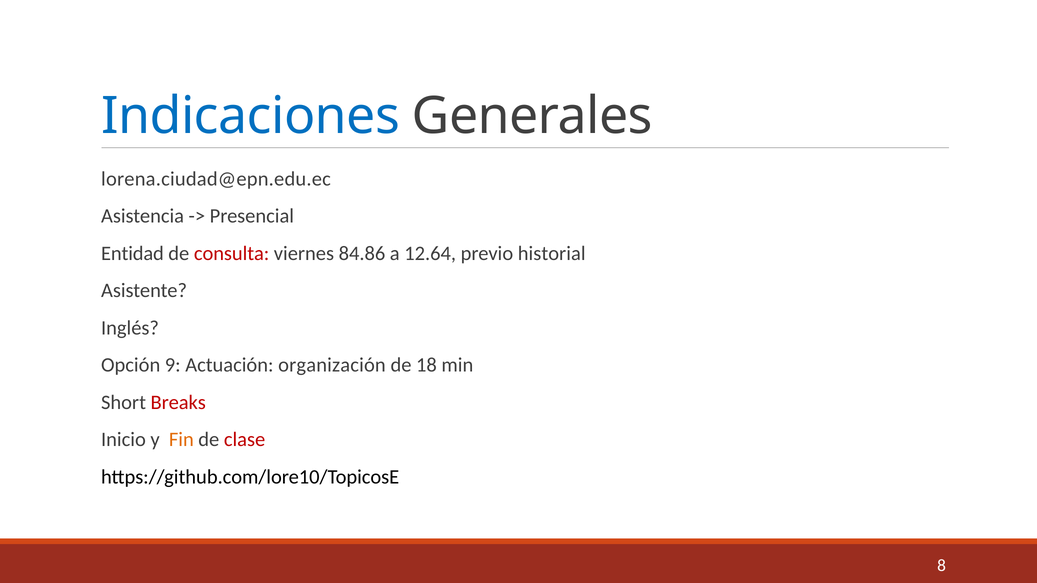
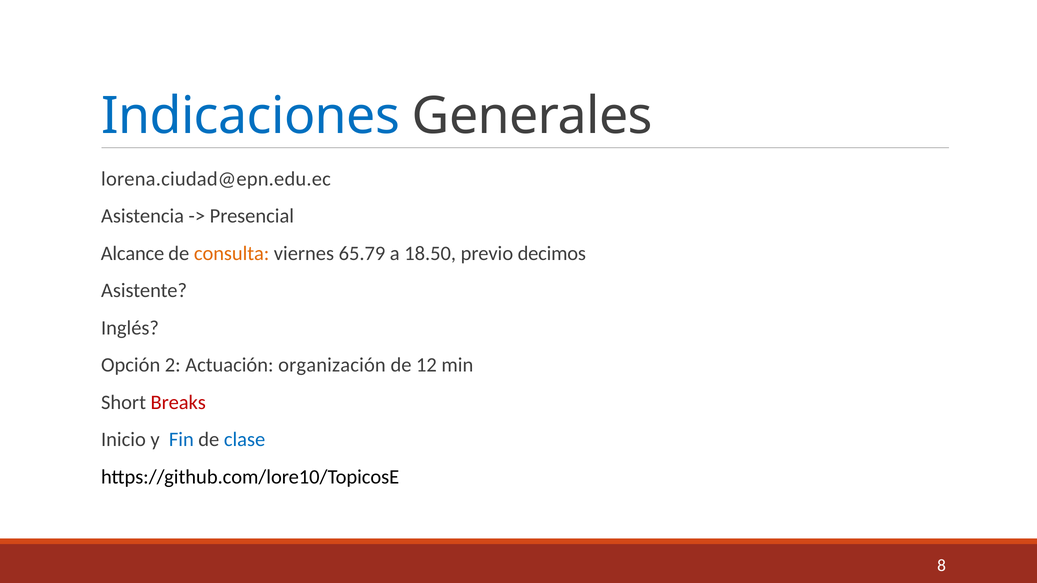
Entidad: Entidad -> Alcance
consulta colour: red -> orange
84.86: 84.86 -> 65.79
12.64: 12.64 -> 18.50
historial: historial -> decimos
9: 9 -> 2
18: 18 -> 12
Fin colour: orange -> blue
clase colour: red -> blue
